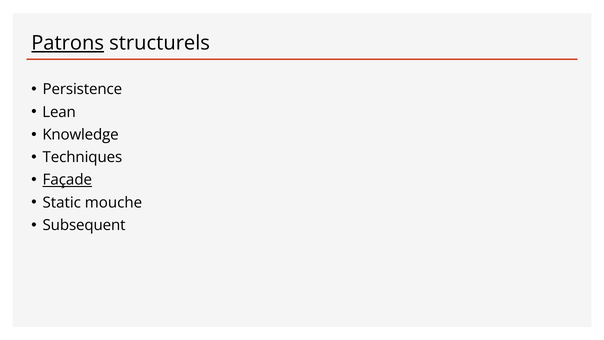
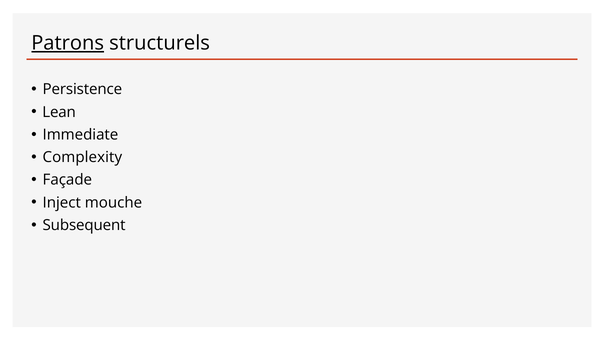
Knowledge: Knowledge -> Immediate
Techniques: Techniques -> Complexity
Façade underline: present -> none
Static: Static -> Inject
